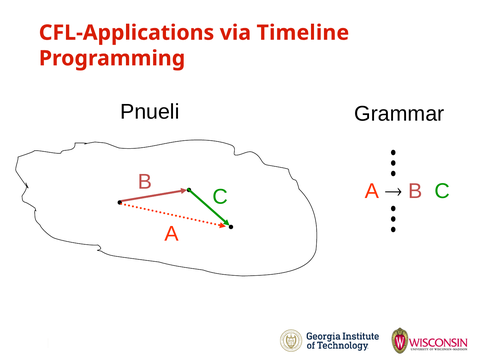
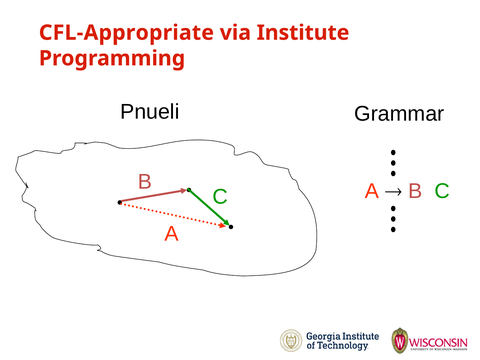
CFL-Applications: CFL-Applications -> CFL-Appropriate
Timeline: Timeline -> Institute
